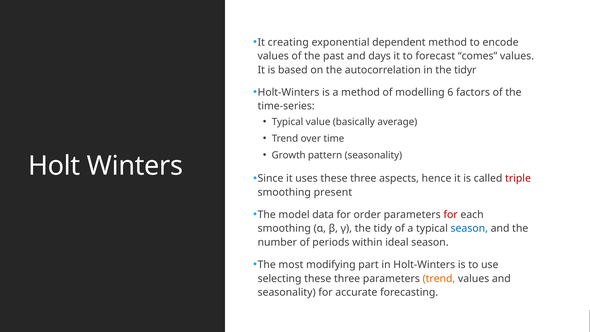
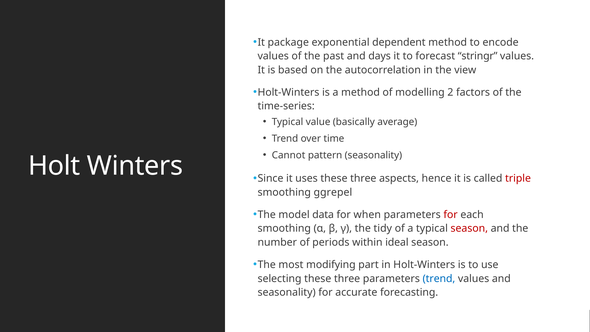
creating: creating -> package
comes: comes -> stringr
tidyr: tidyr -> view
6: 6 -> 2
Growth: Growth -> Cannot
present: present -> ggrepel
order: order -> when
season at (469, 228) colour: blue -> red
trend at (439, 278) colour: orange -> blue
